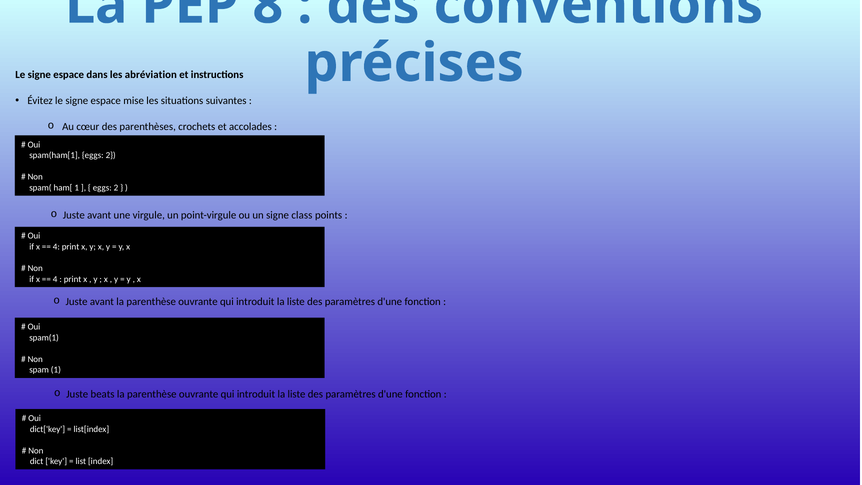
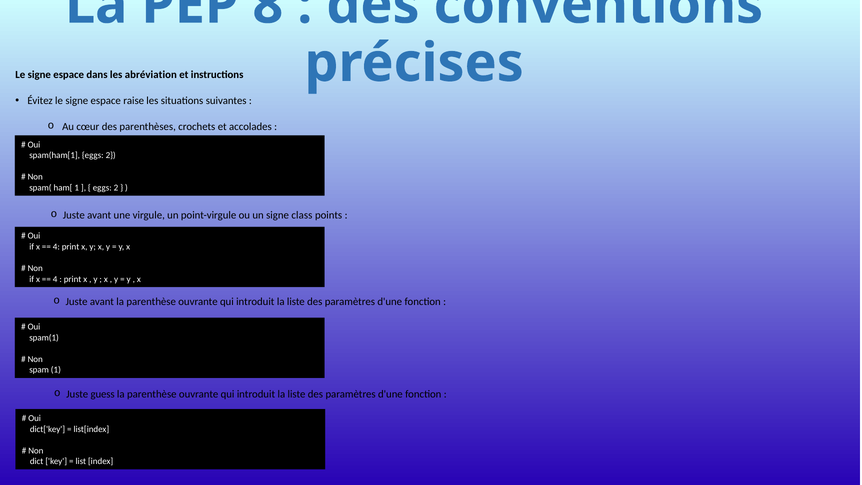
mise: mise -> raise
beats: beats -> guess
